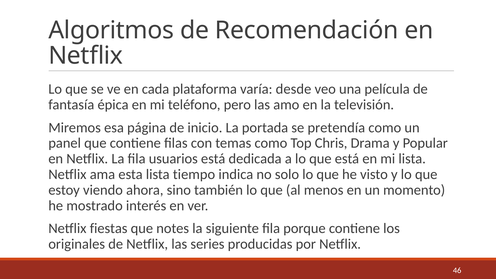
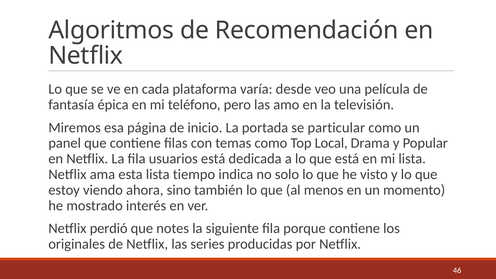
pretendía: pretendía -> particular
Chris: Chris -> Local
fiestas: fiestas -> perdió
